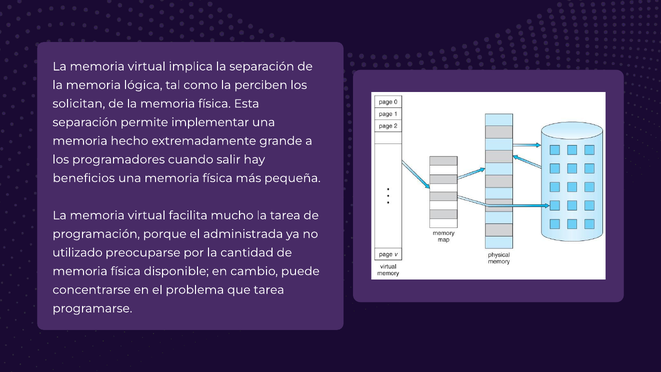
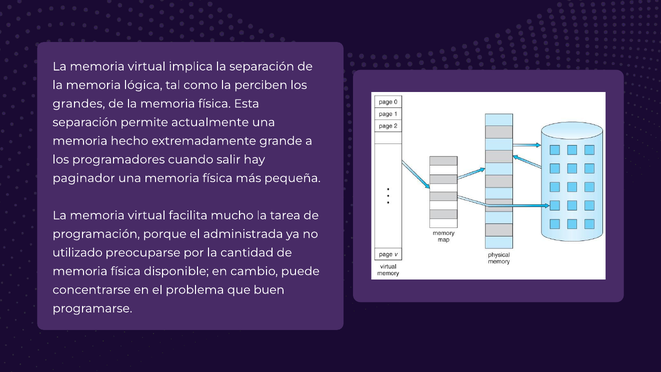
solicitan: solicitan -> grandes
implementar: implementar -> actualmente
beneficios: beneficios -> paginador
que tarea: tarea -> buen
